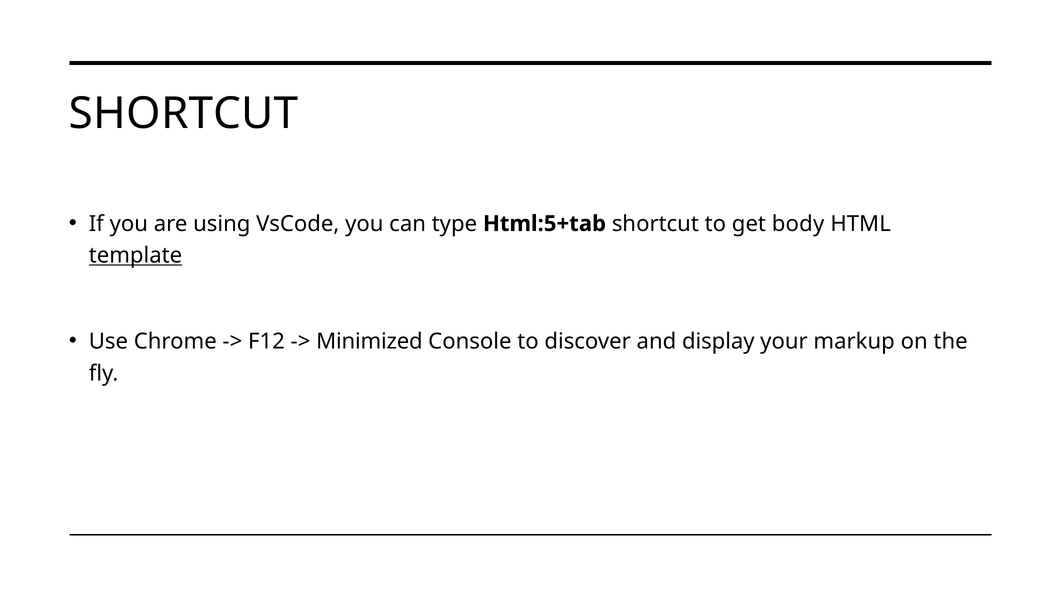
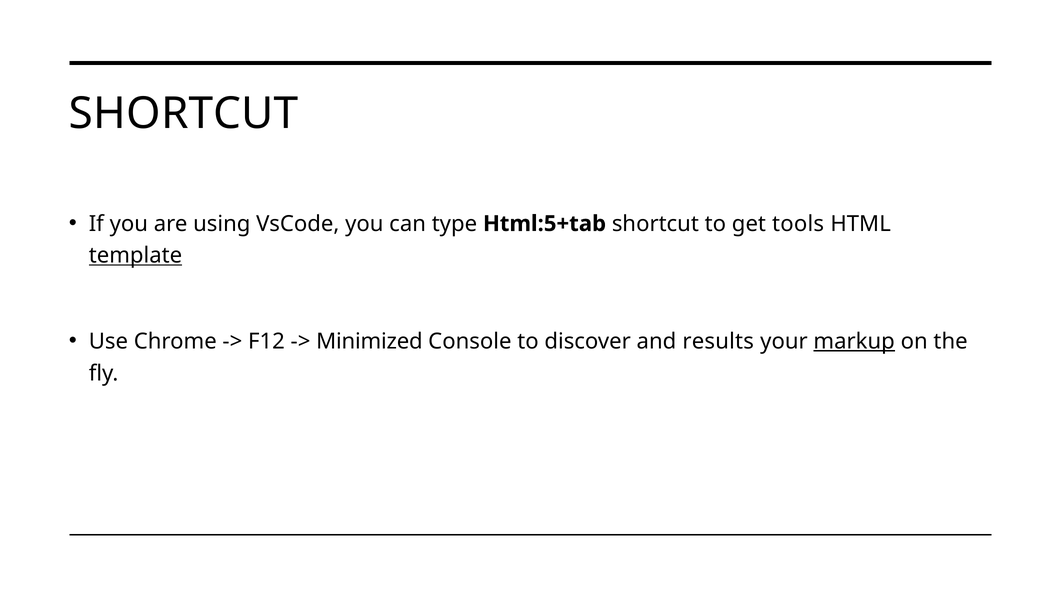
body: body -> tools
display: display -> results
markup underline: none -> present
